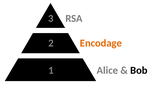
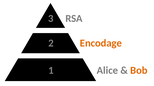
Bob colour: black -> orange
